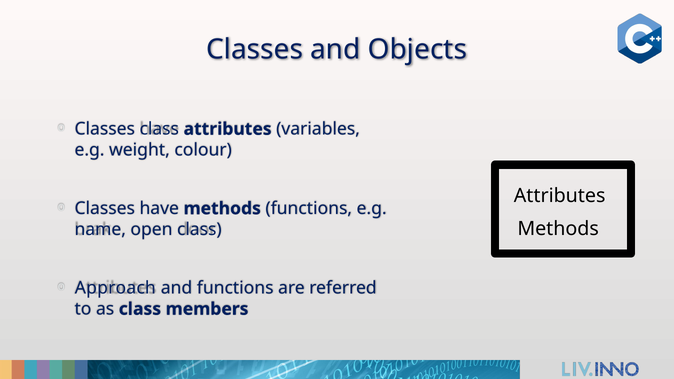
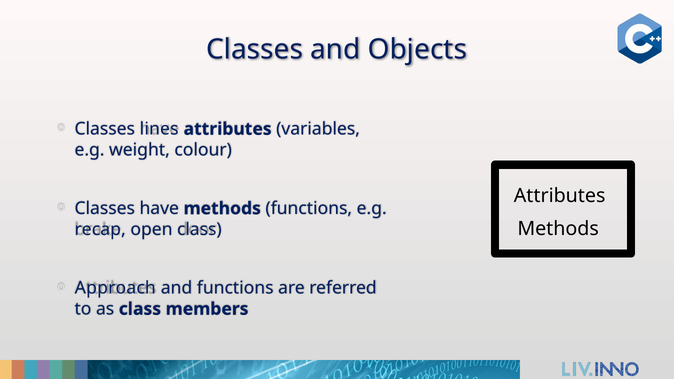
Classes class: class -> lines
name: name -> recap
